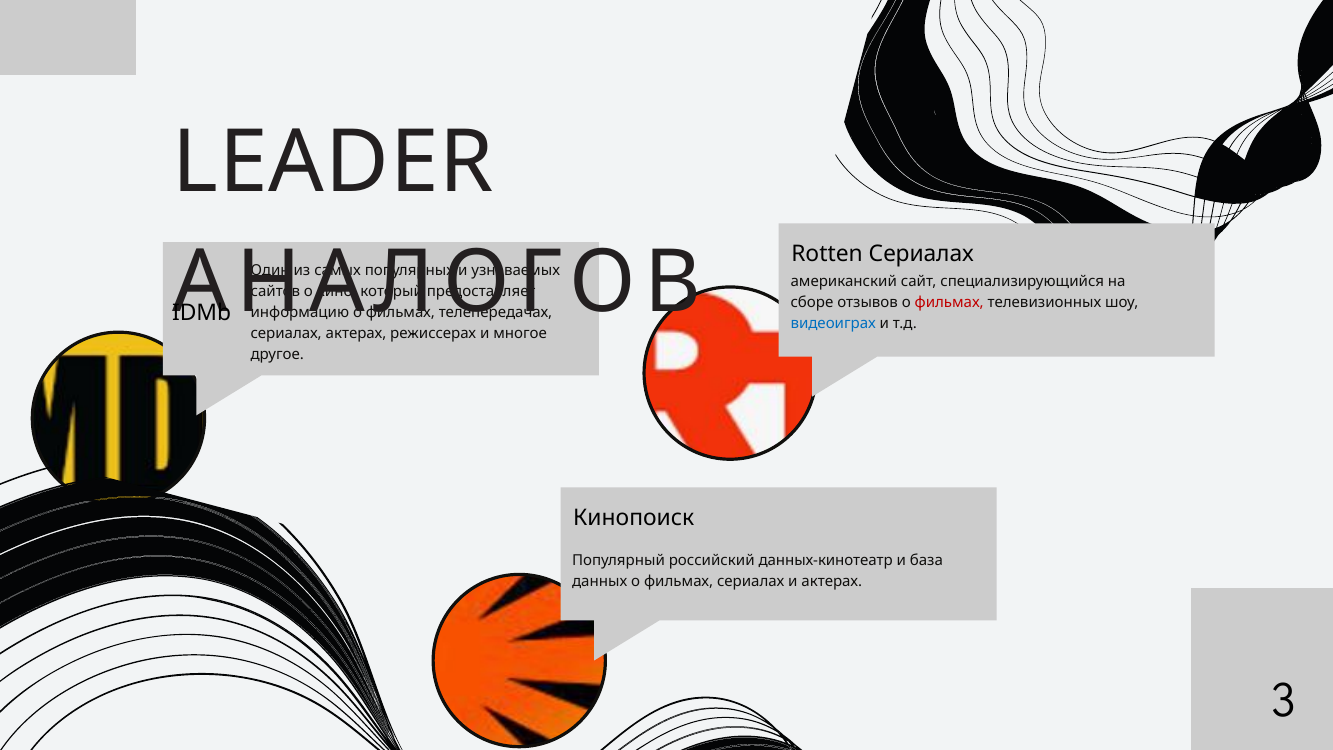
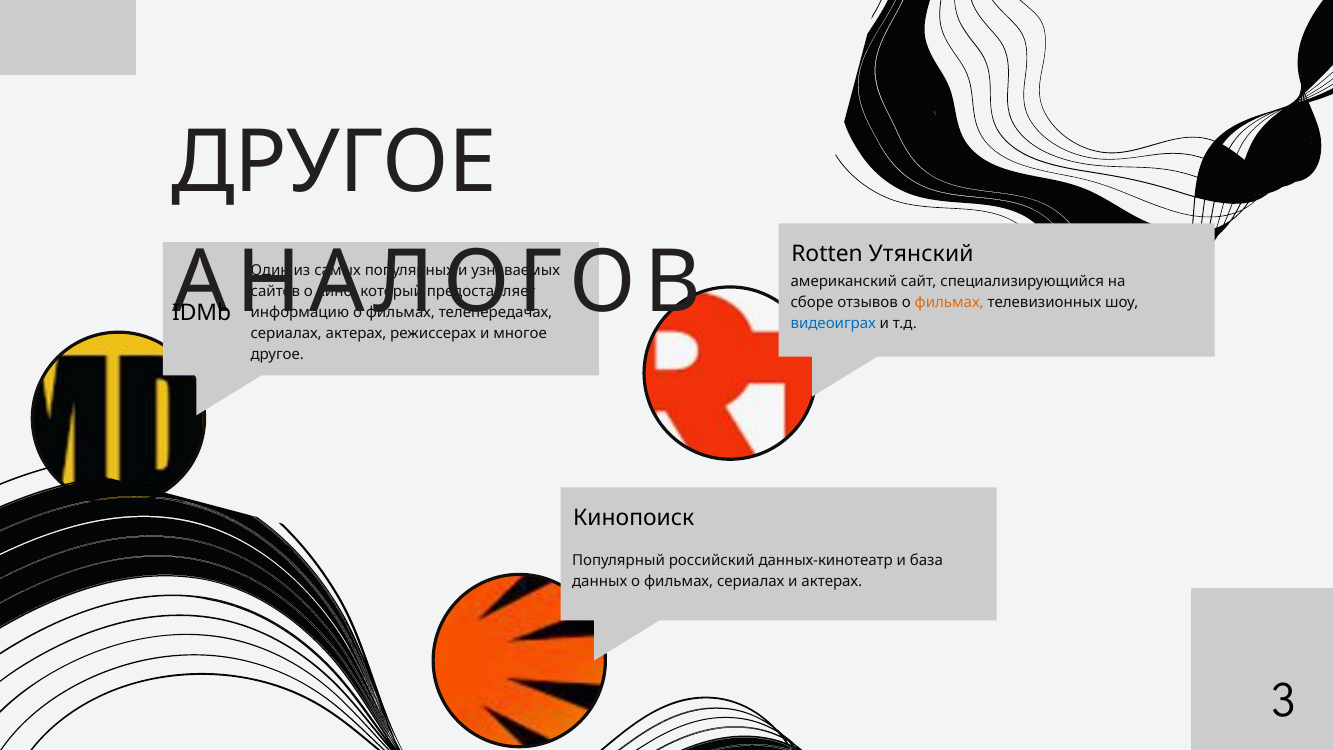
LEADER at (333, 162): LEADER -> ДРУГОЕ
Rotten Сериалах: Сериалах -> Утянский
фильмах at (949, 303) colour: red -> orange
